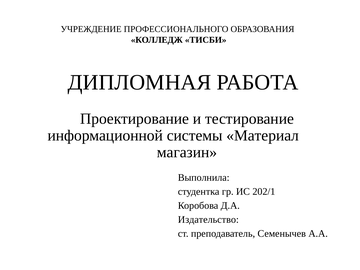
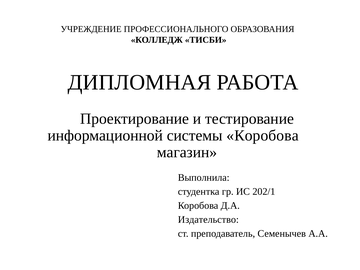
системы Материал: Материал -> Коробова
